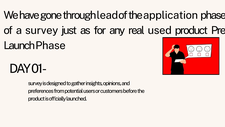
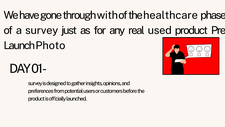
lead: lead -> with
application: application -> healthcare
Launch Phase: Phase -> Photo
